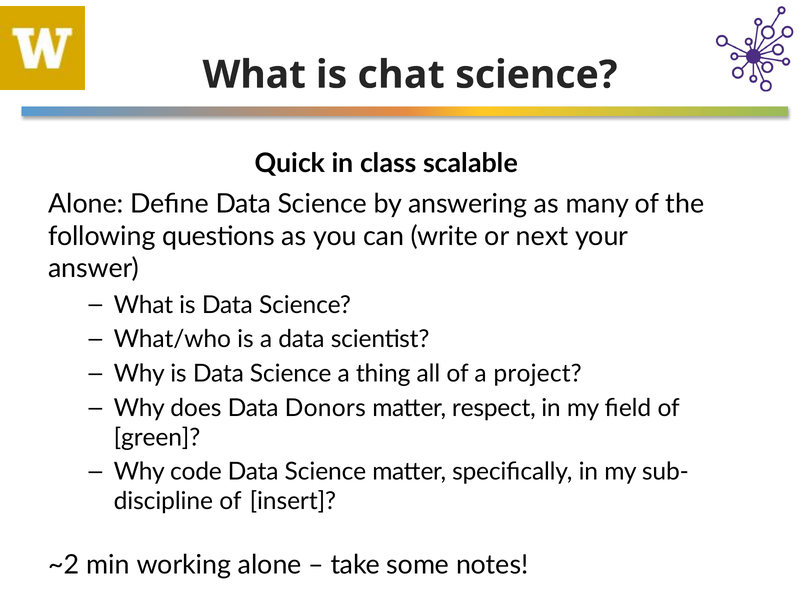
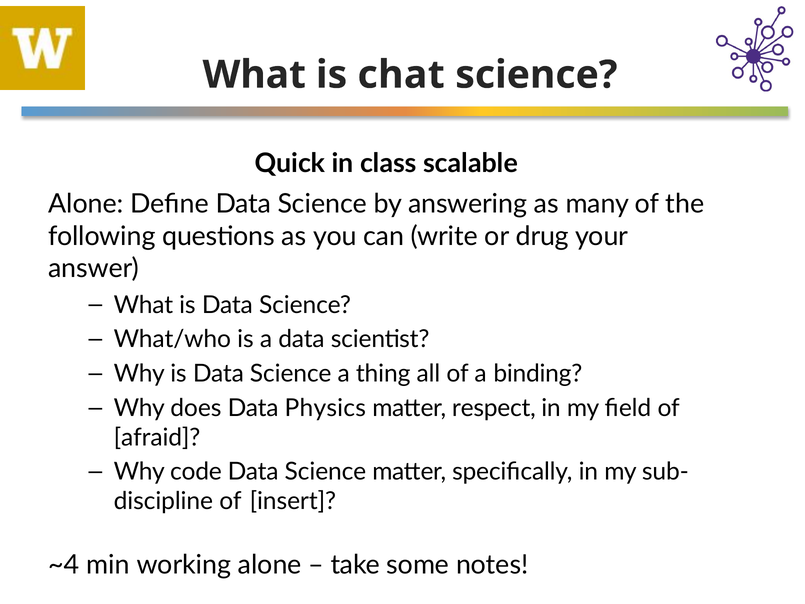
next: next -> drug
project: project -> binding
Donors: Donors -> Physics
green: green -> afraid
~2: ~2 -> ~4
